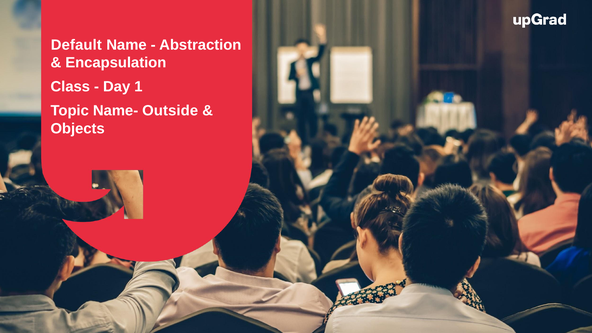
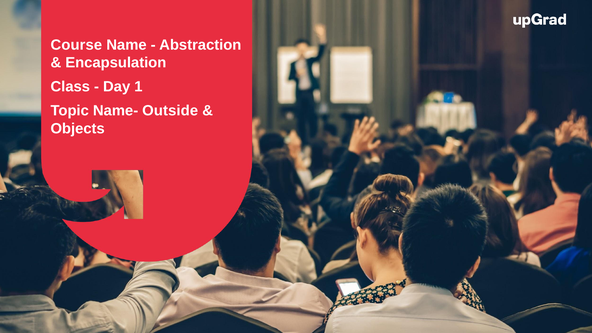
Default: Default -> Course
